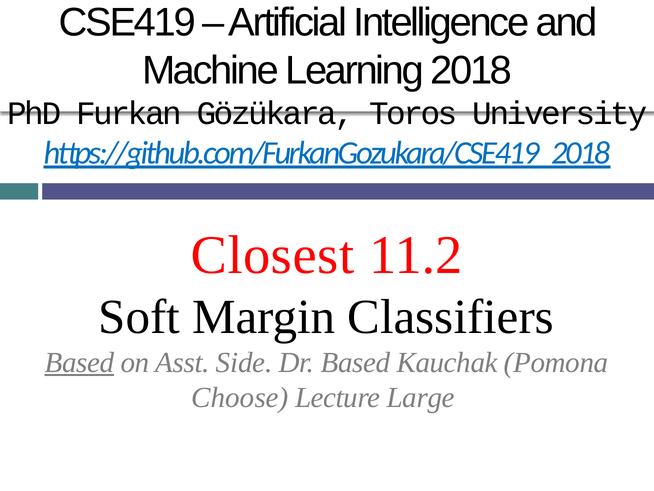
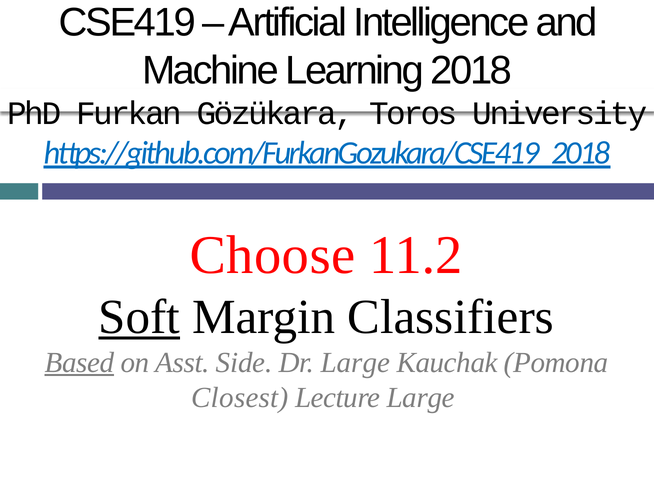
Closest: Closest -> Choose
Soft underline: none -> present
Dr Based: Based -> Large
Choose: Choose -> Closest
